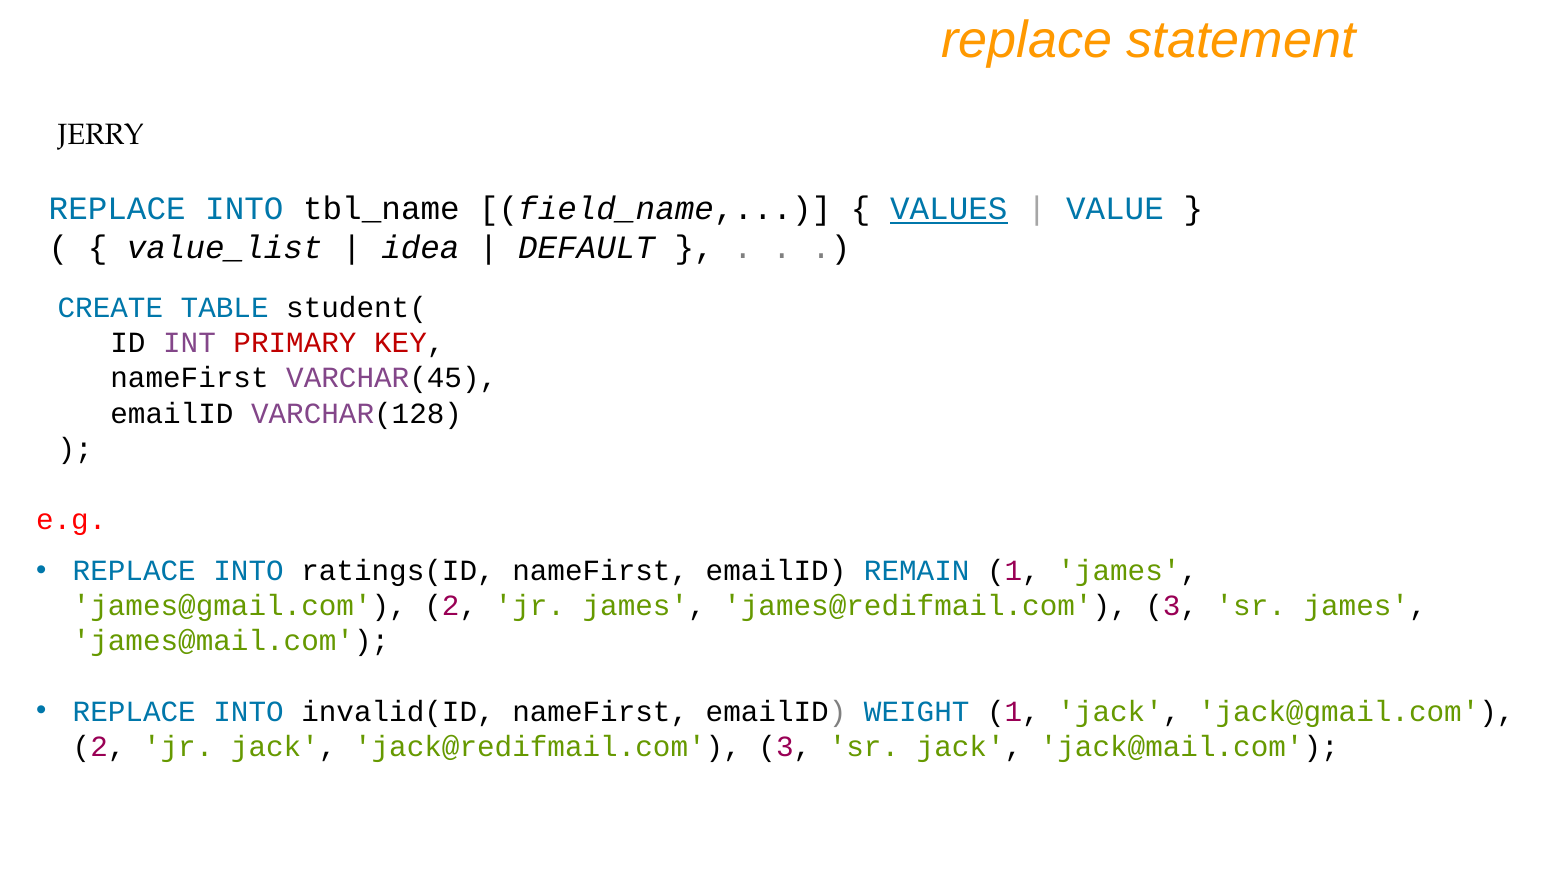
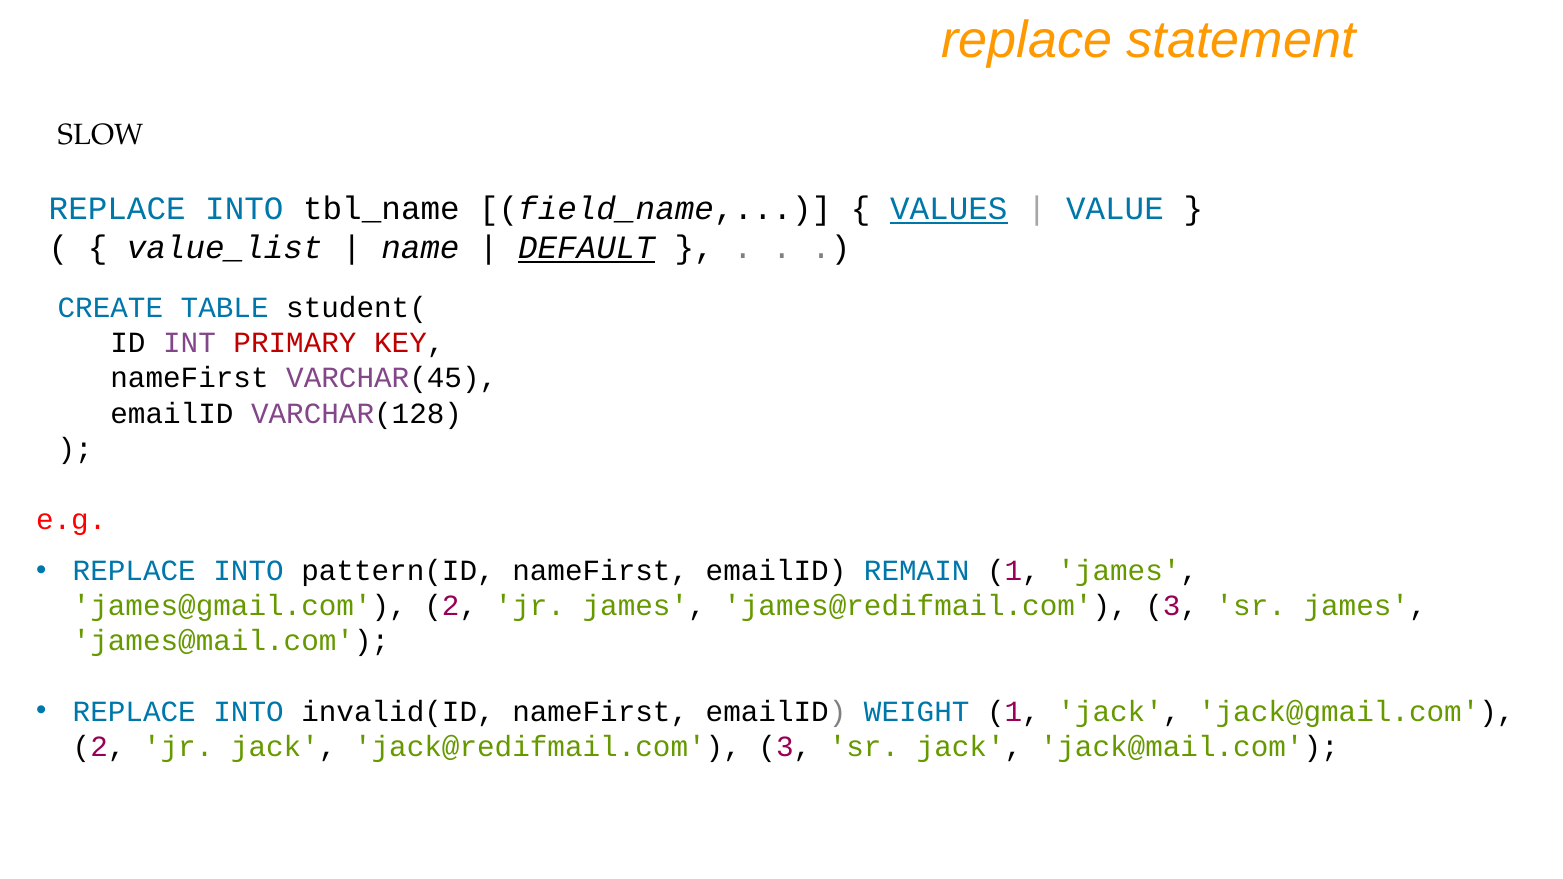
JERRY: JERRY -> SLOW
idea: idea -> name
DEFAULT underline: none -> present
ratings(ID: ratings(ID -> pattern(ID
